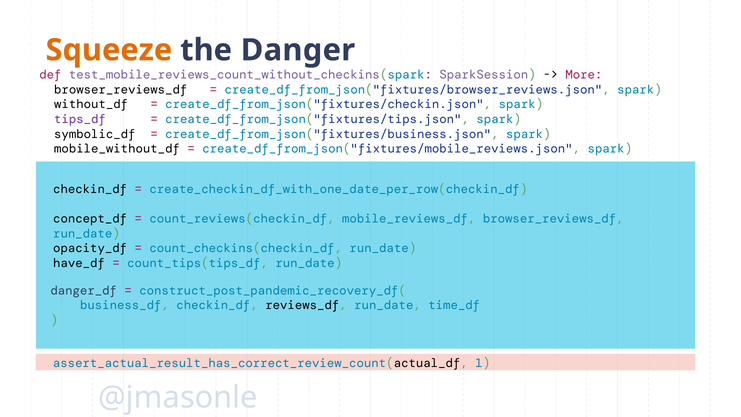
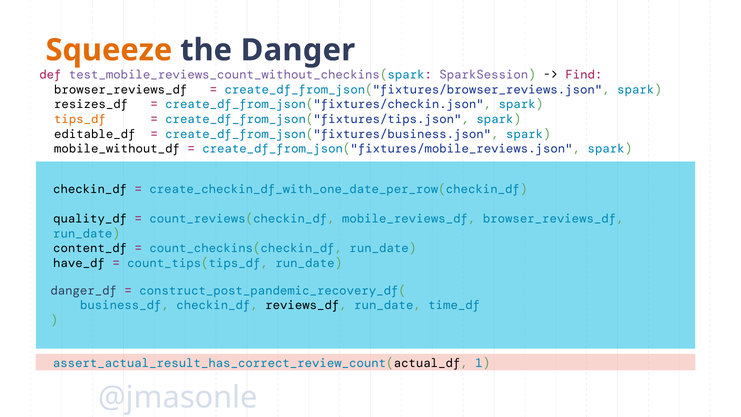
More: More -> Find
without_df: without_df -> resizes_df
tips_df colour: purple -> orange
symbolic_df: symbolic_df -> editable_df
concept_df: concept_df -> quality_df
opacity_df: opacity_df -> content_df
